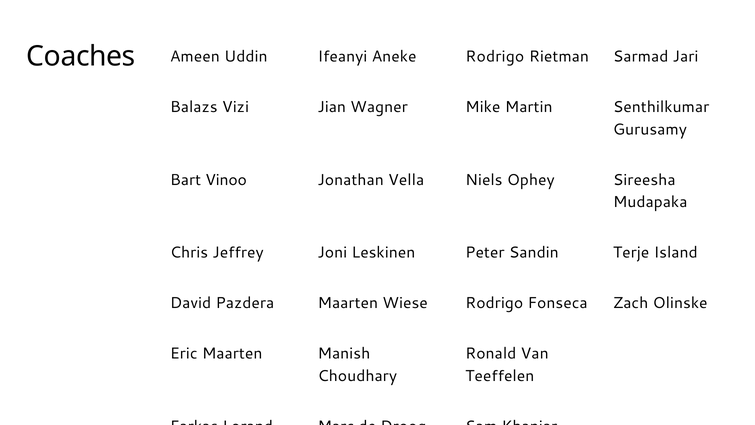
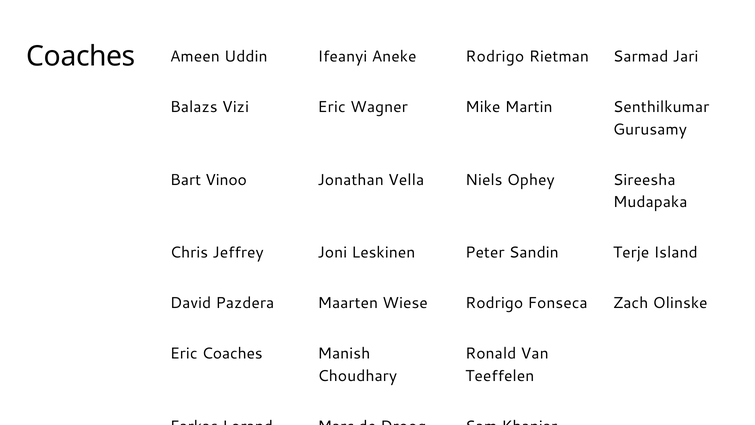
Vizi Jian: Jian -> Eric
Eric Maarten: Maarten -> Coaches
